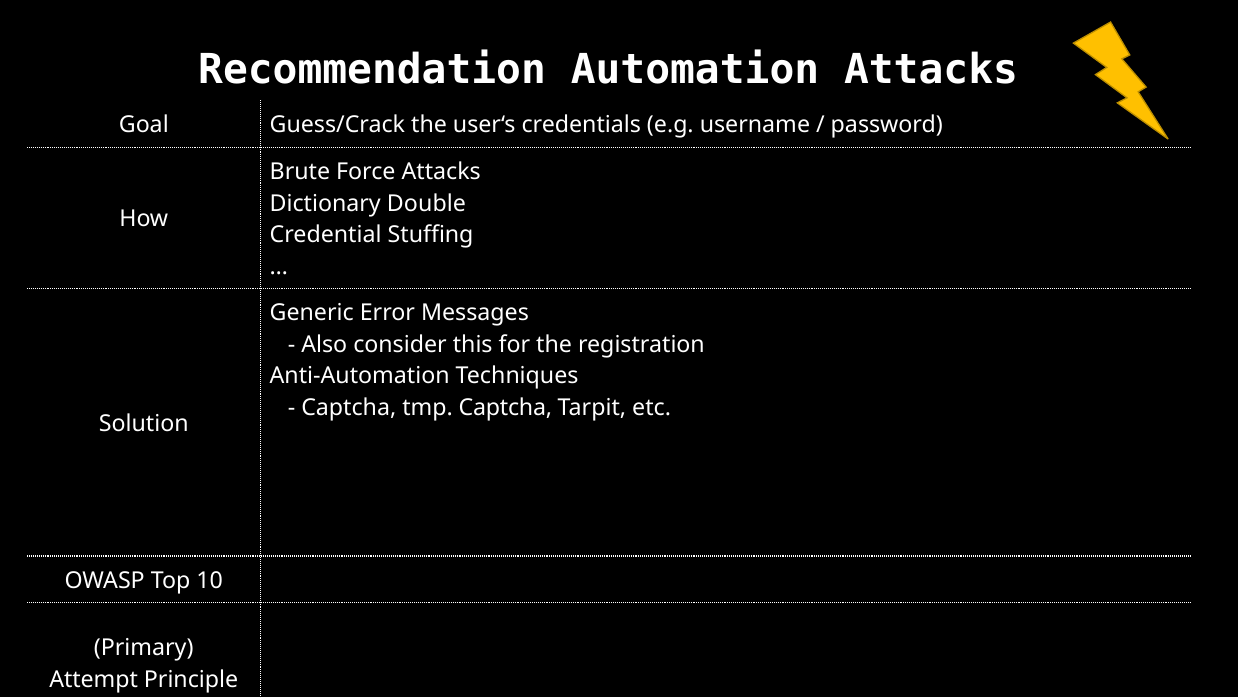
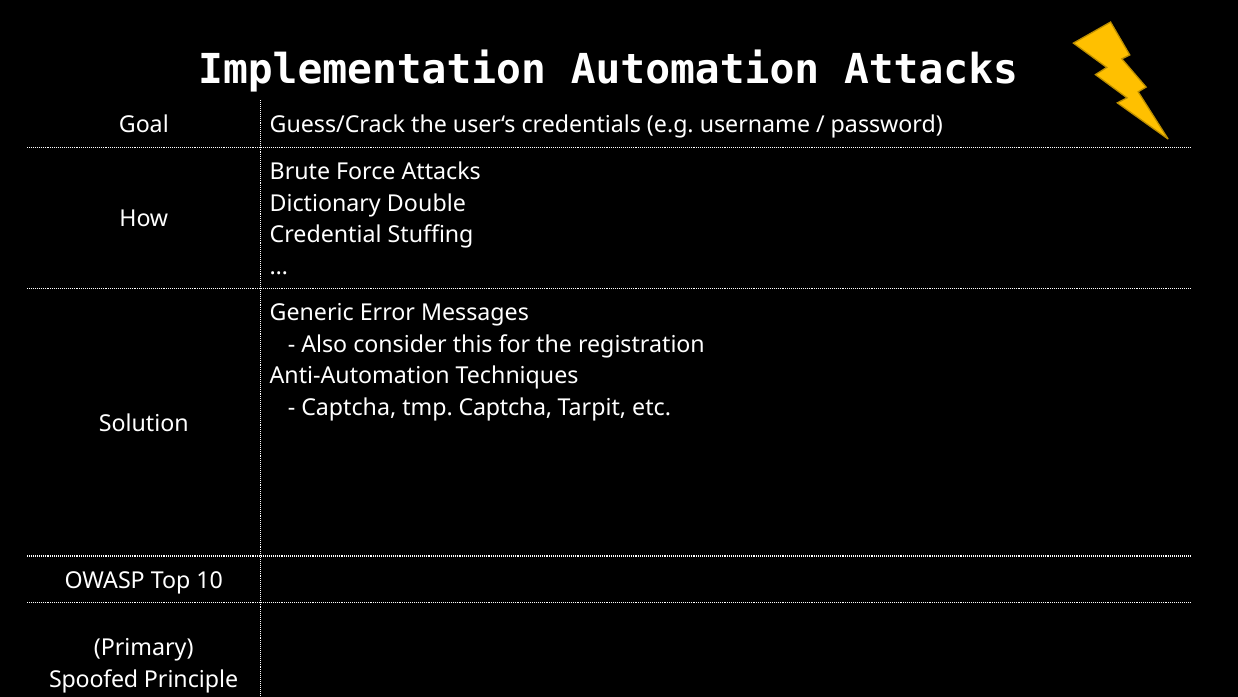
Recommendation: Recommendation -> Implementation
Attempt: Attempt -> Spoofed
